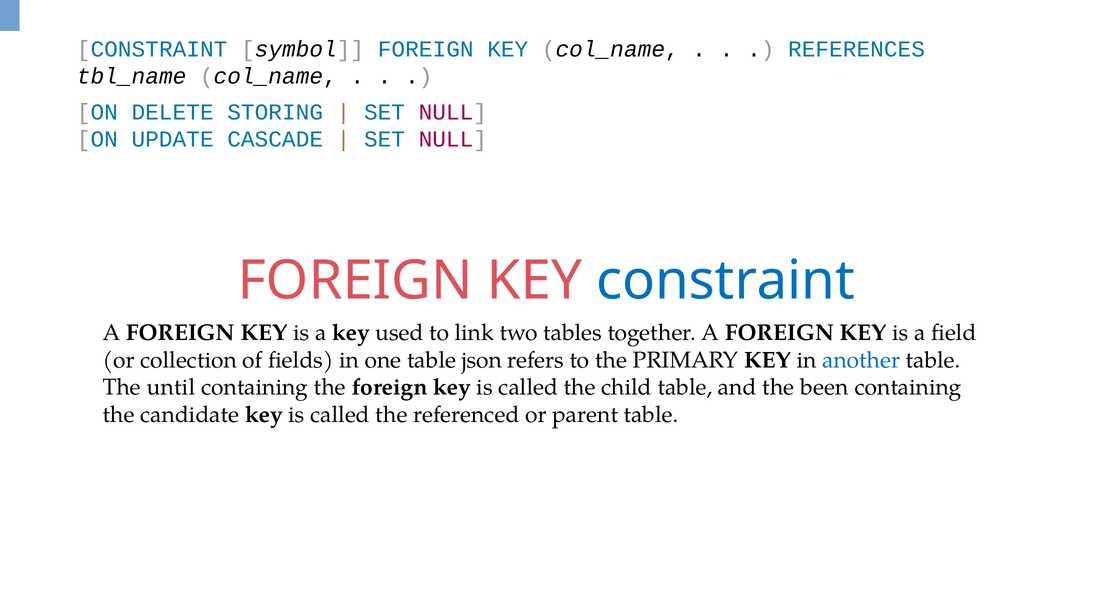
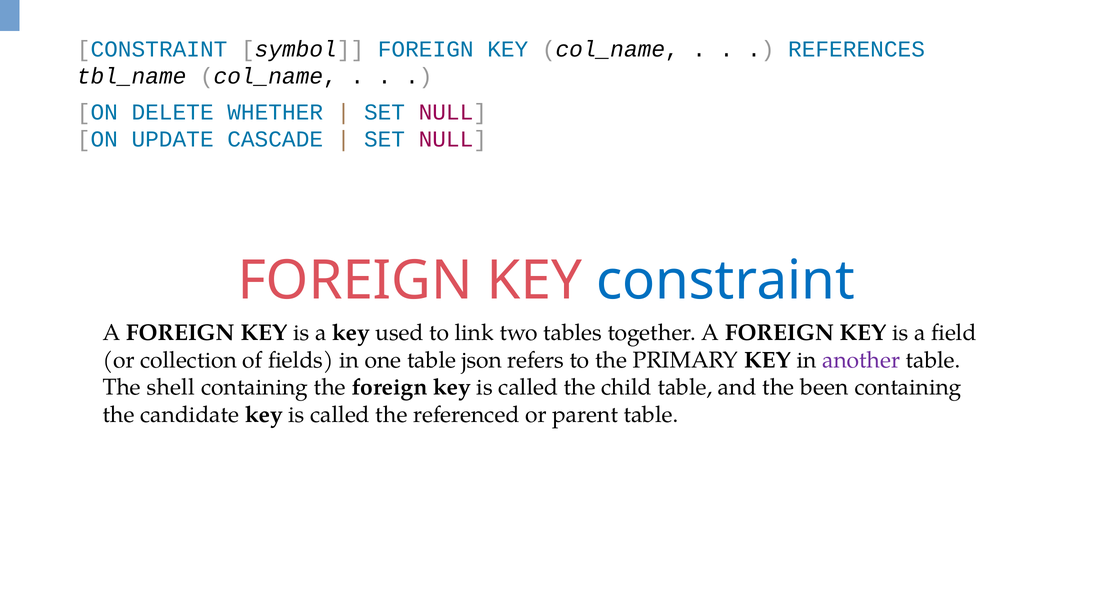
STORING: STORING -> WHETHER
another colour: blue -> purple
until: until -> shell
